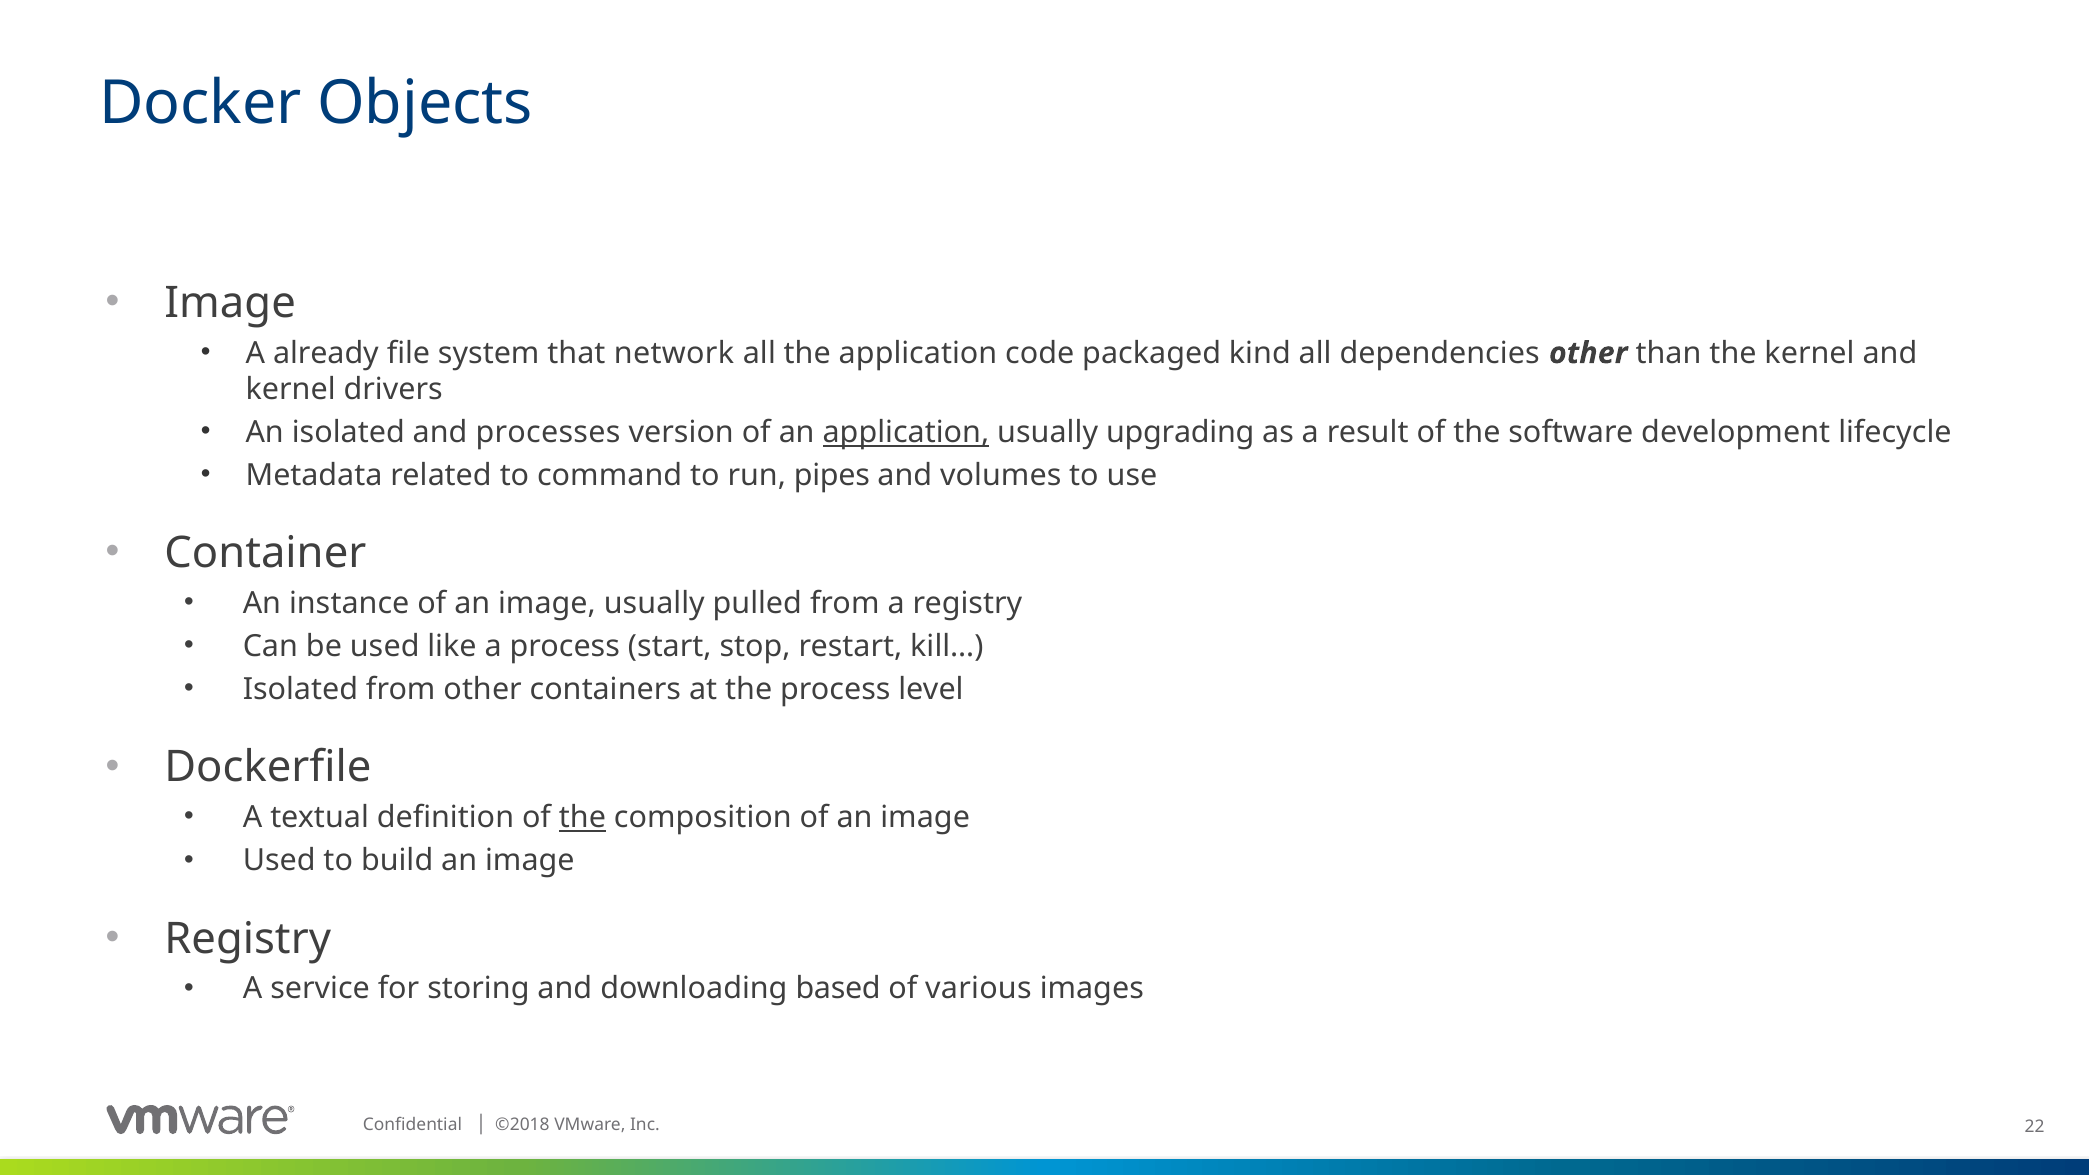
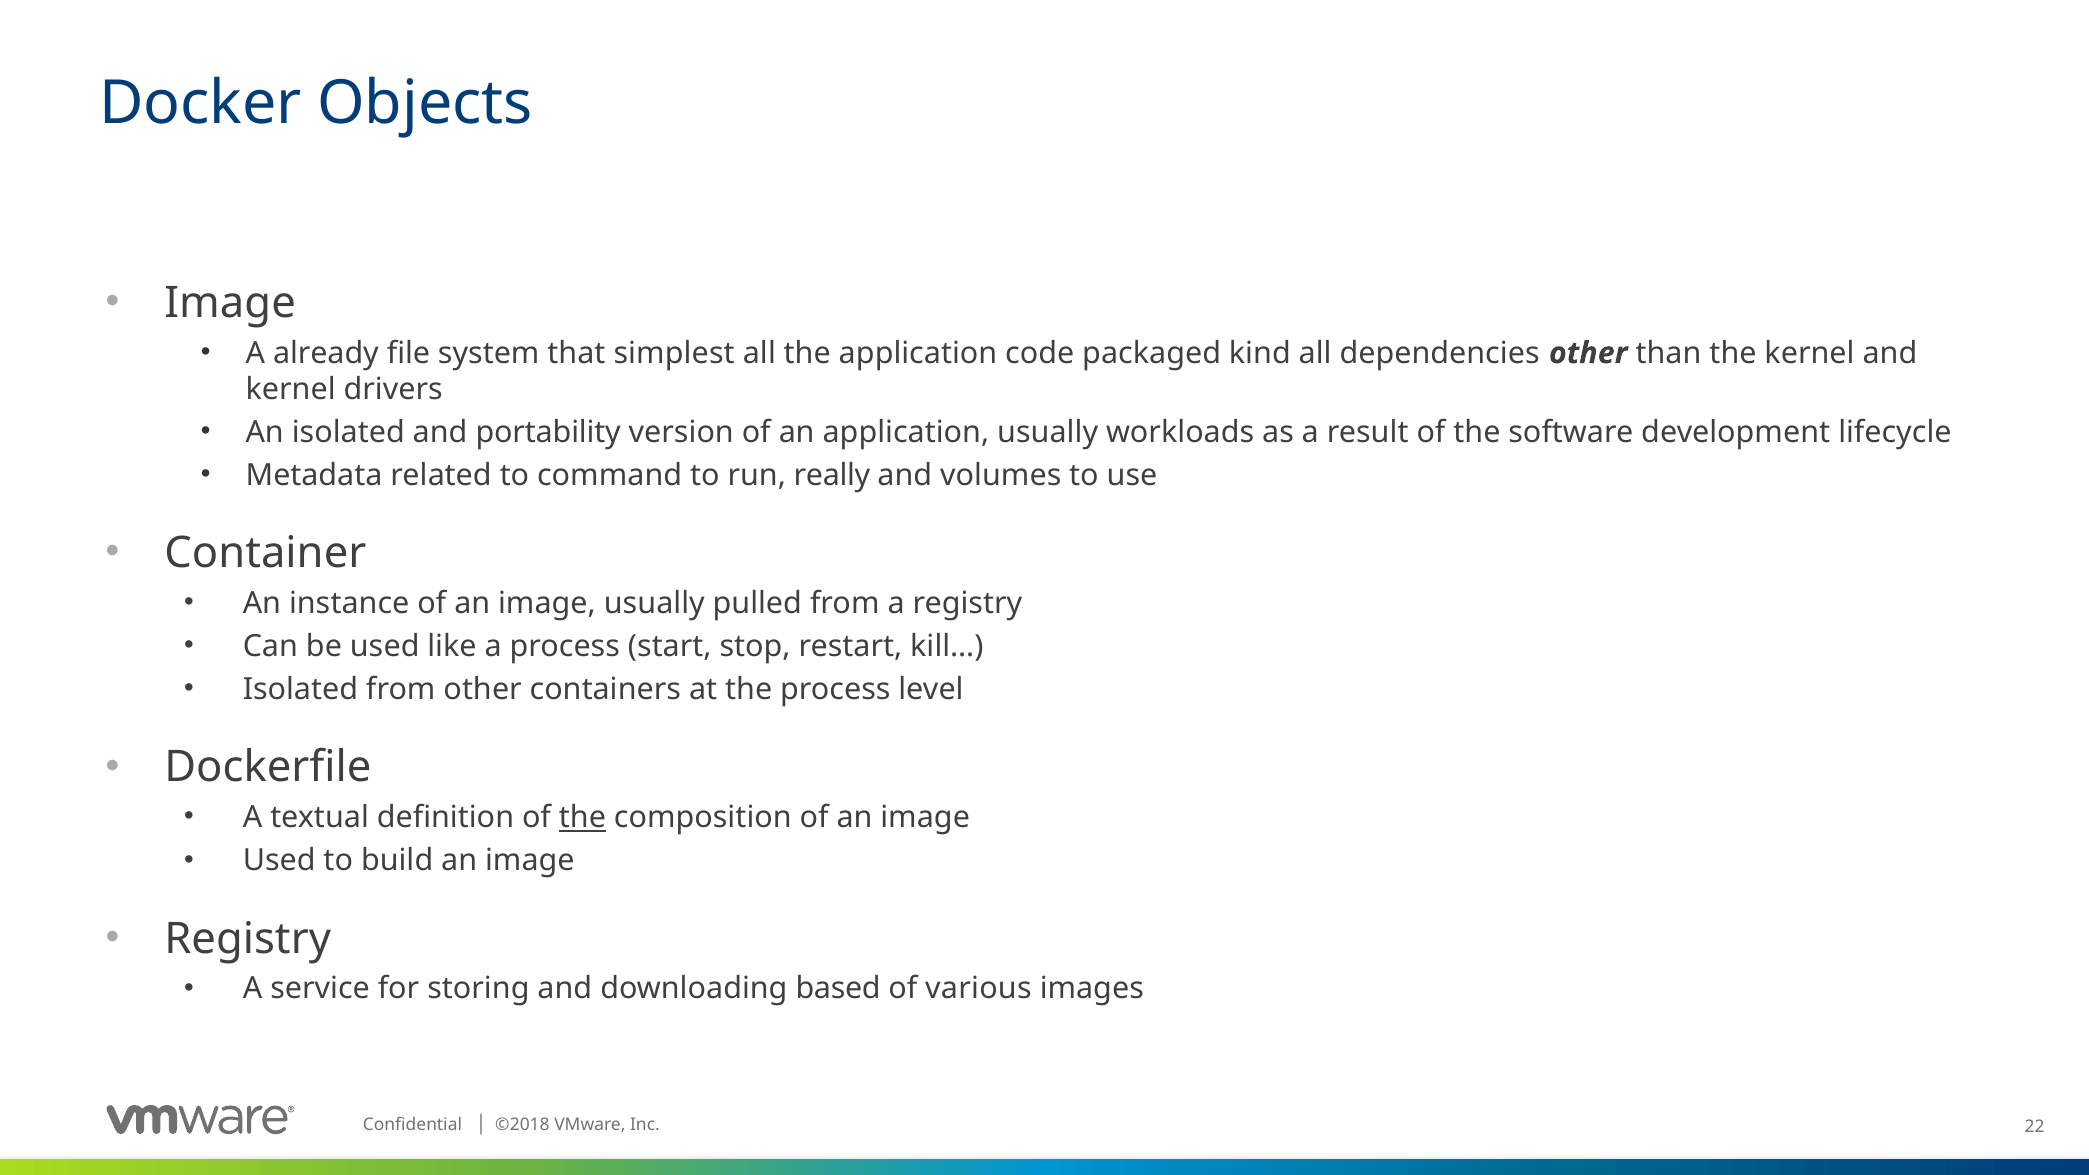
network: network -> simplest
processes: processes -> portability
application at (906, 433) underline: present -> none
upgrading: upgrading -> workloads
pipes: pipes -> really
